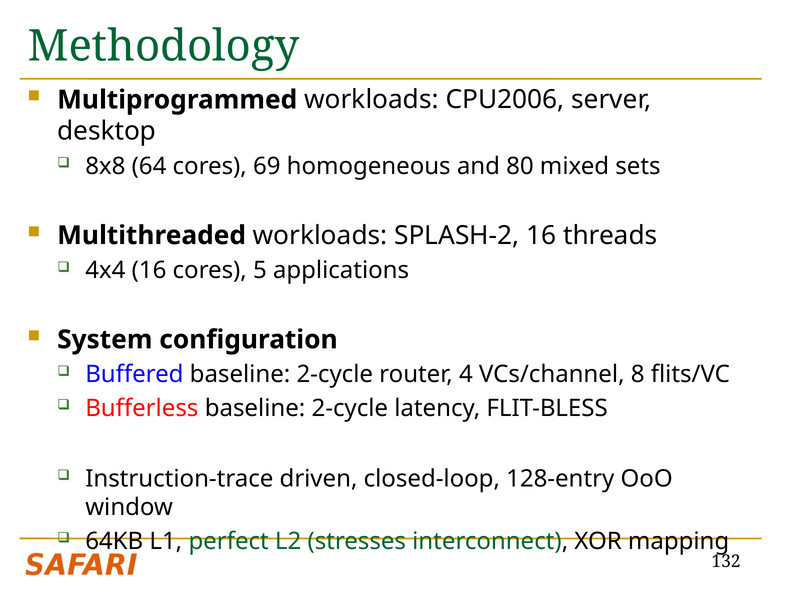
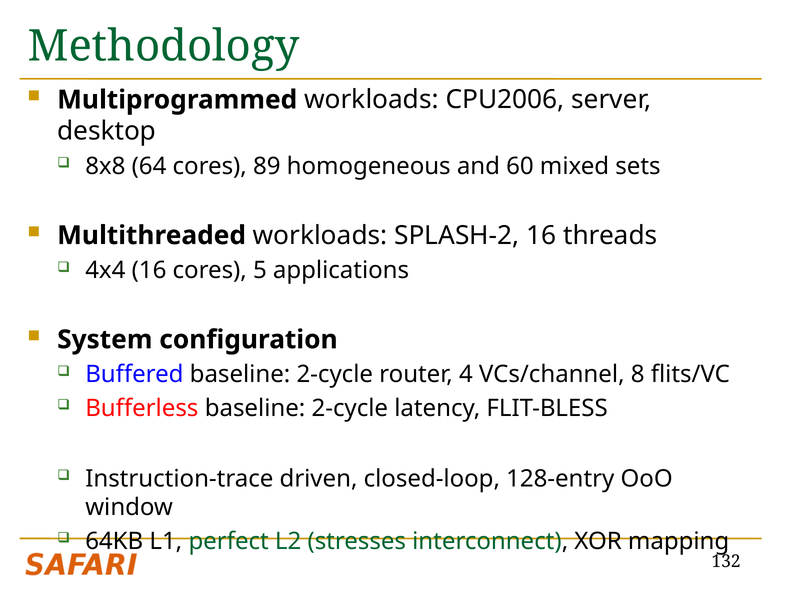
69: 69 -> 89
80: 80 -> 60
